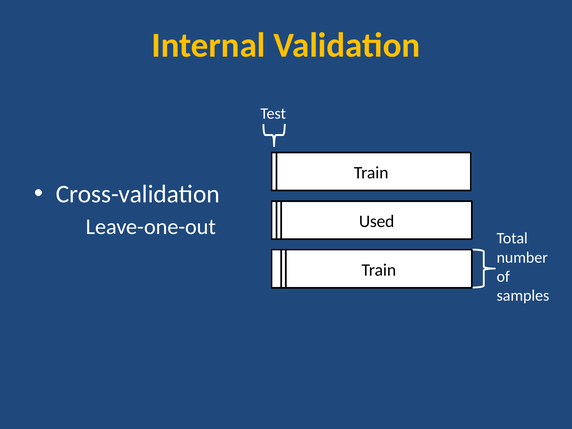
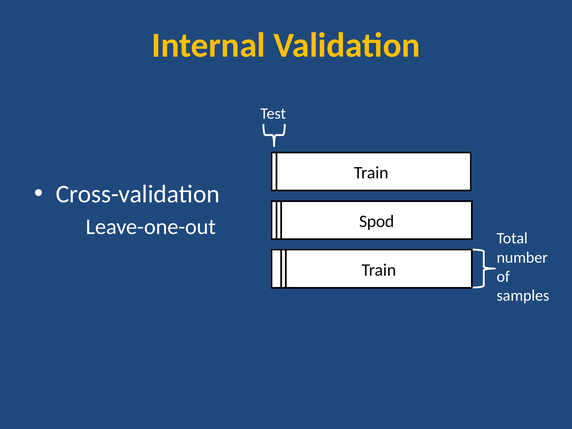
Used: Used -> Spod
